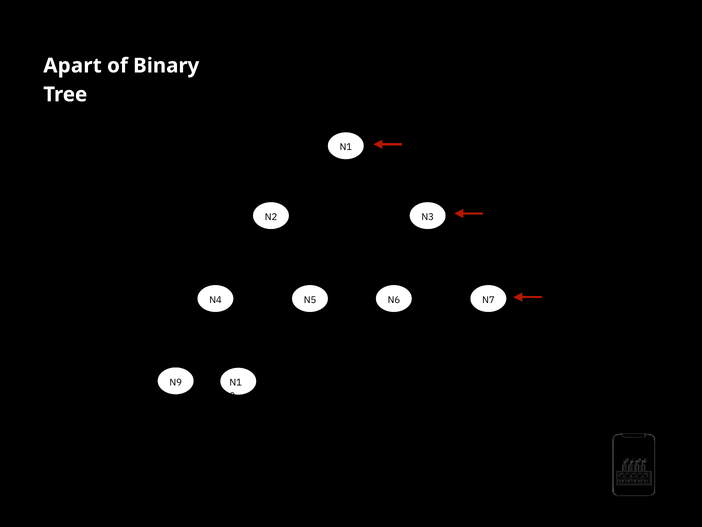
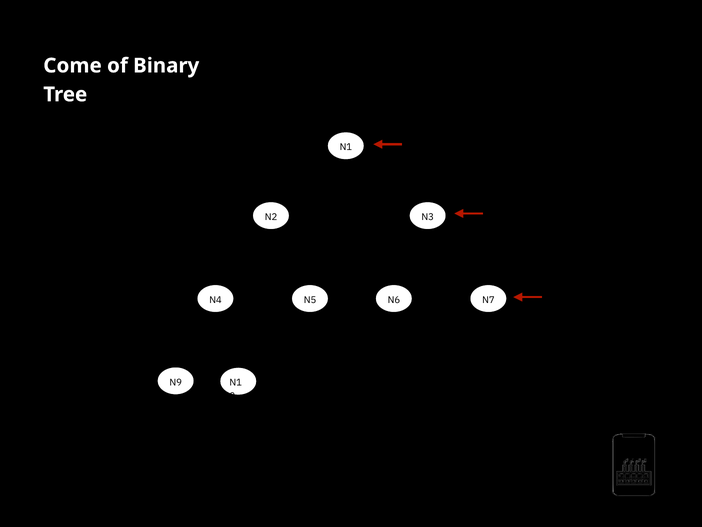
Apart: Apart -> Come
